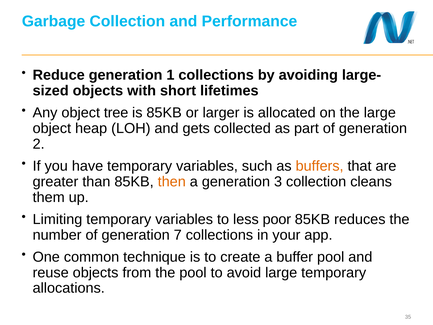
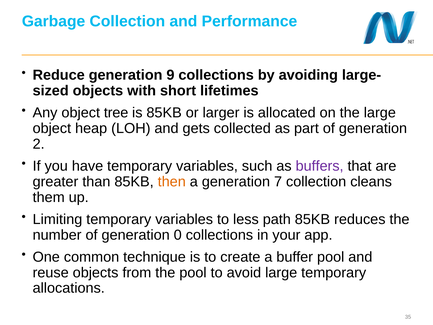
1: 1 -> 9
buffers colour: orange -> purple
3: 3 -> 7
poor: poor -> path
7: 7 -> 0
